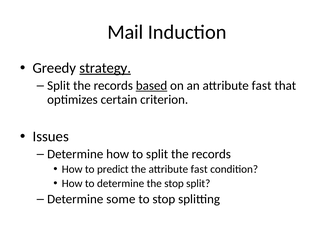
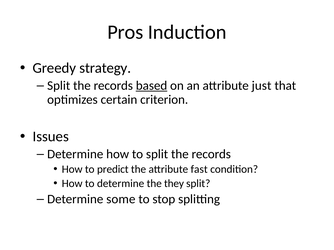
Mail: Mail -> Pros
strategy underline: present -> none
an attribute fast: fast -> just
the stop: stop -> they
